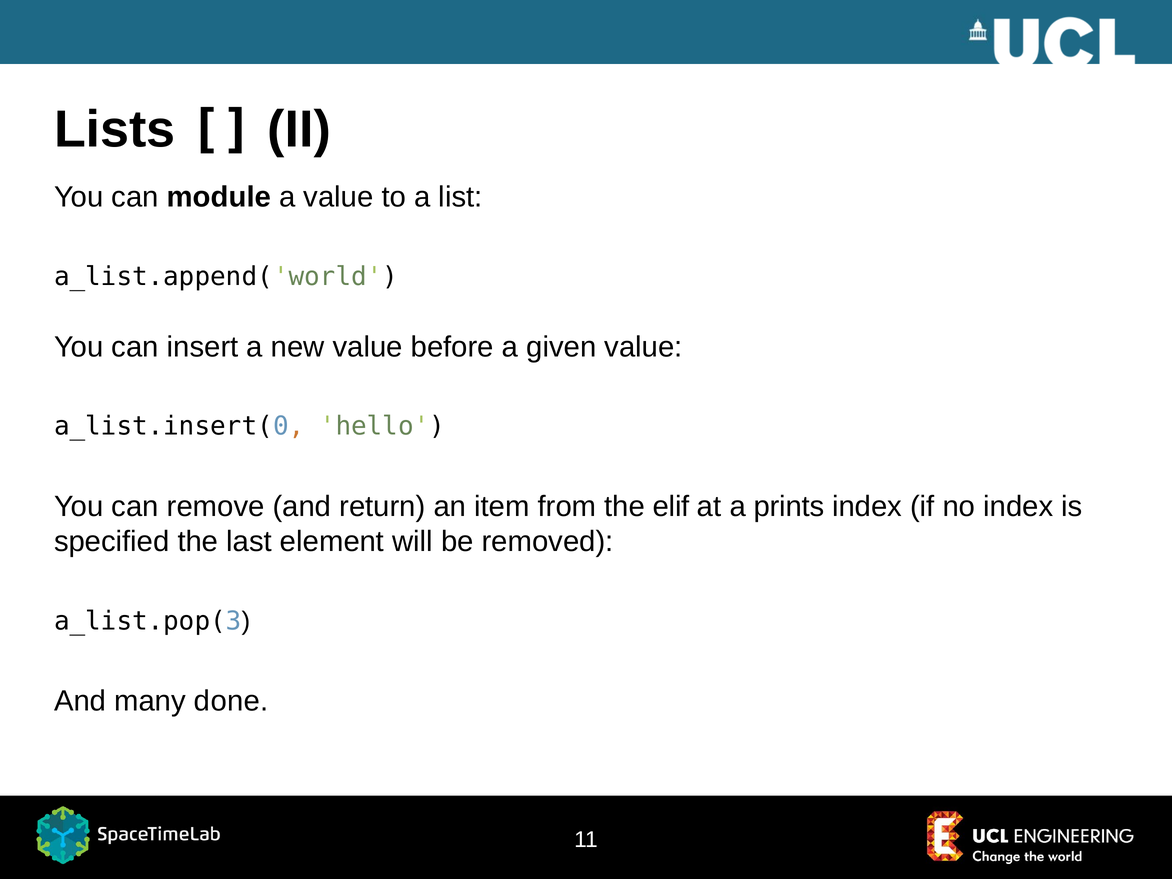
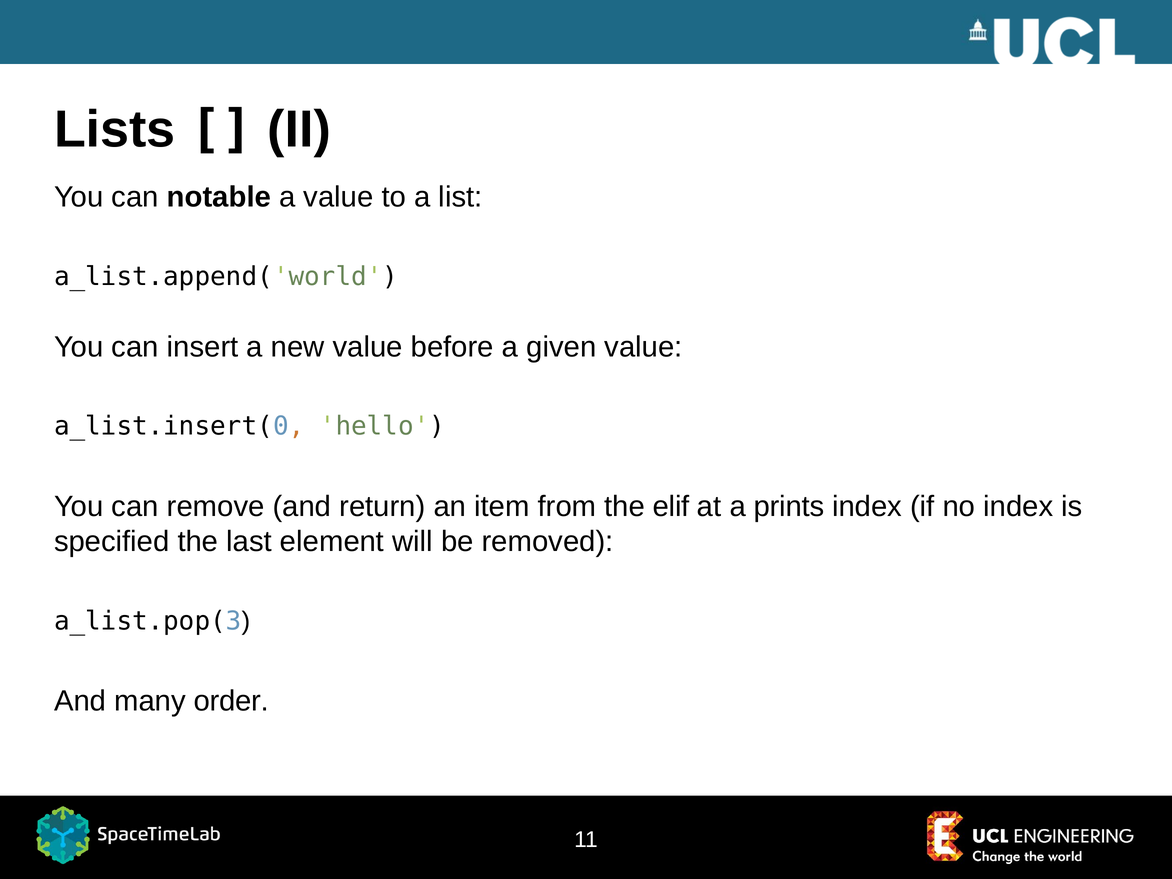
module: module -> notable
done: done -> order
